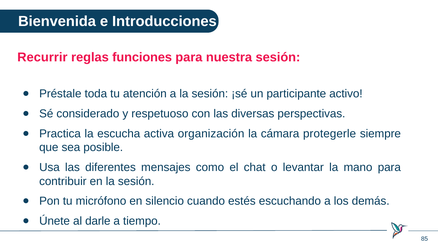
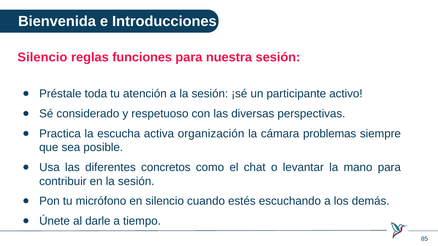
Recurrir at (42, 57): Recurrir -> Silencio
protegerle: protegerle -> problemas
mensajes: mensajes -> concretos
